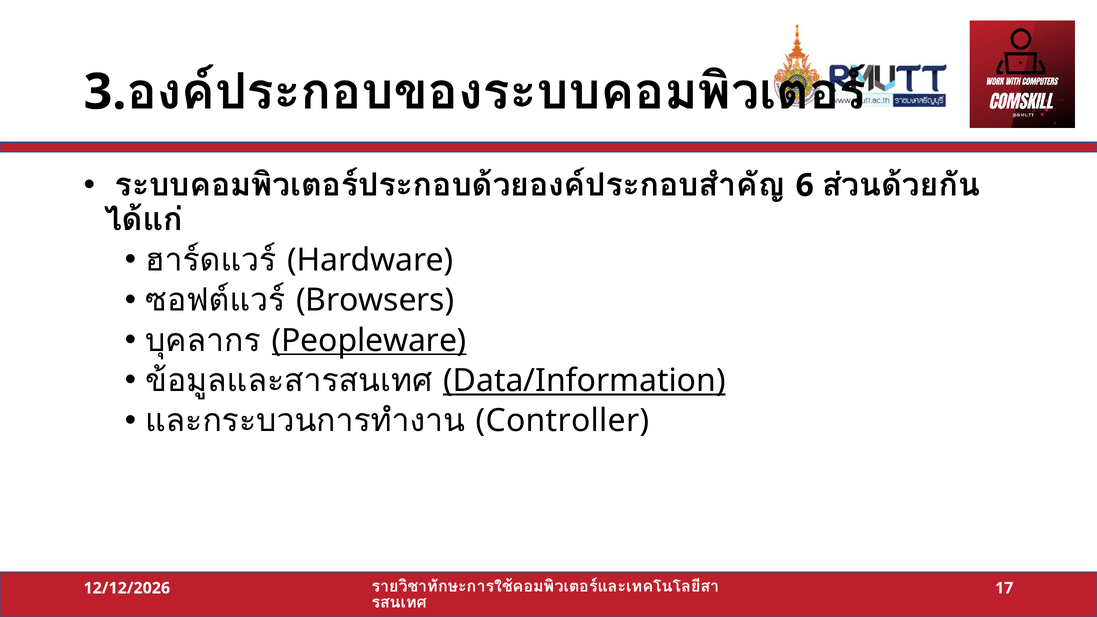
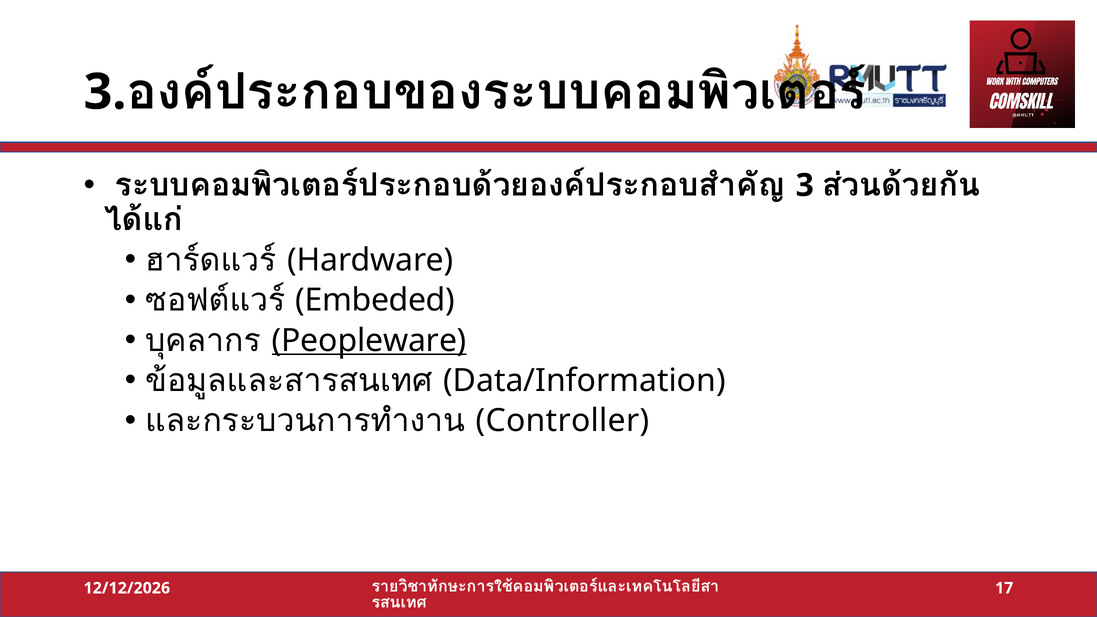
6 at (805, 185): 6 -> 3
Browsers: Browsers -> Embeded
Data/Information underline: present -> none
